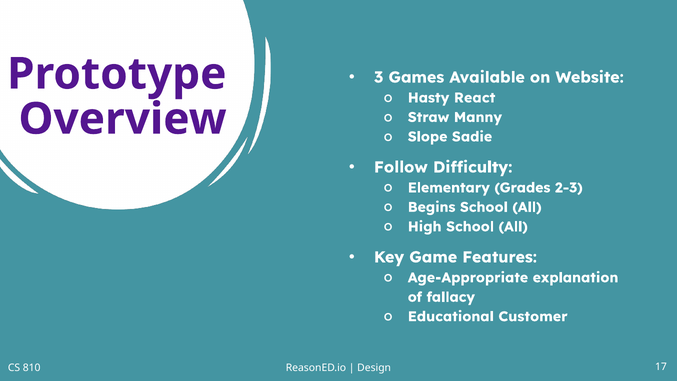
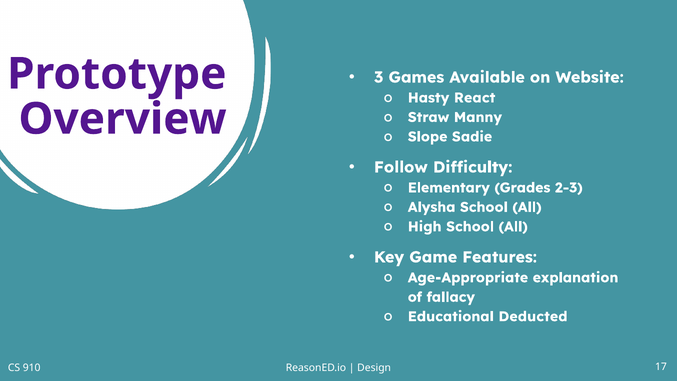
Begins: Begins -> Alysha
Customer: Customer -> Deducted
810: 810 -> 910
